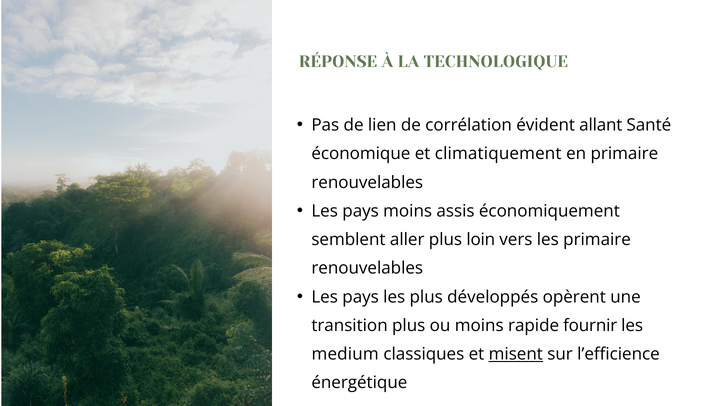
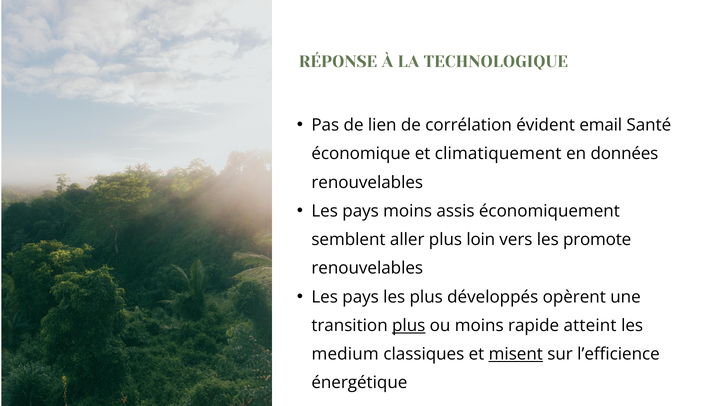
allant: allant -> email
en primaire: primaire -> données
les primaire: primaire -> promote
plus at (409, 326) underline: none -> present
fournir: fournir -> atteint
